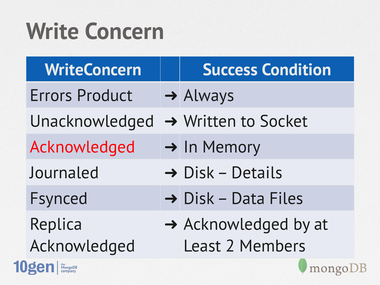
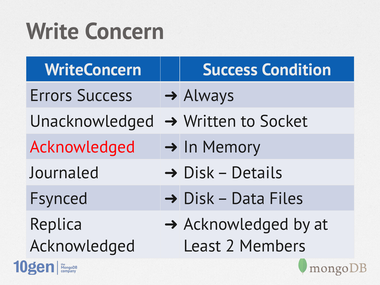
Errors Product: Product -> Success
